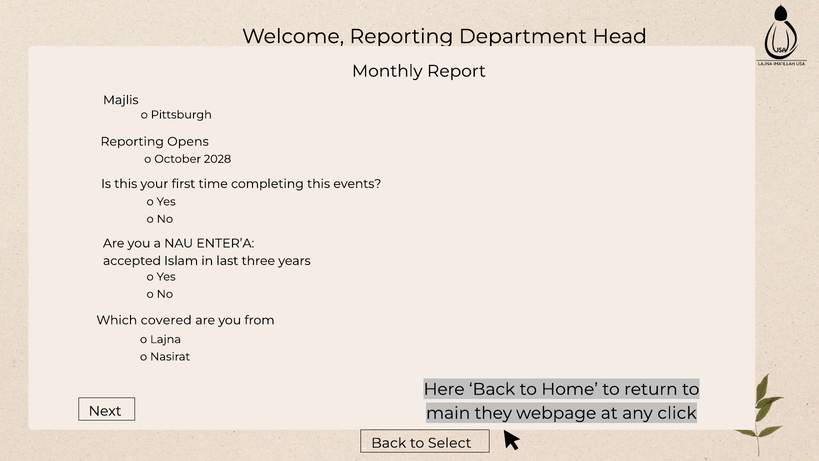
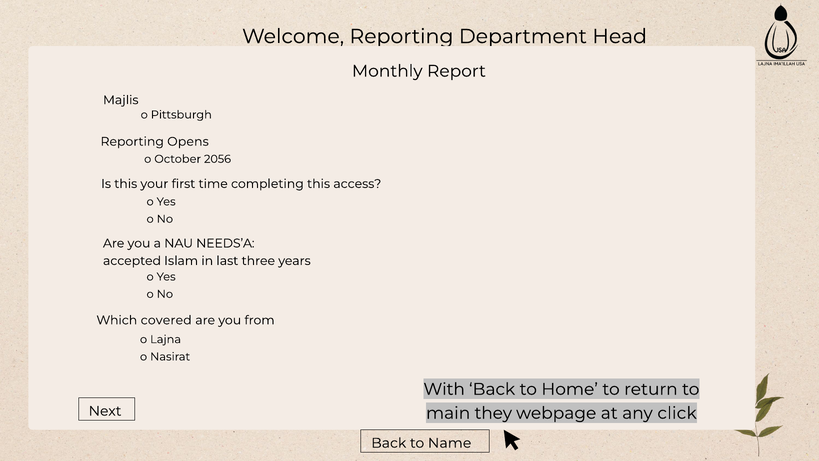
2028: 2028 -> 2056
events: events -> access
ENTER’A: ENTER’A -> NEEDS’A
Here: Here -> With
Select: Select -> Name
